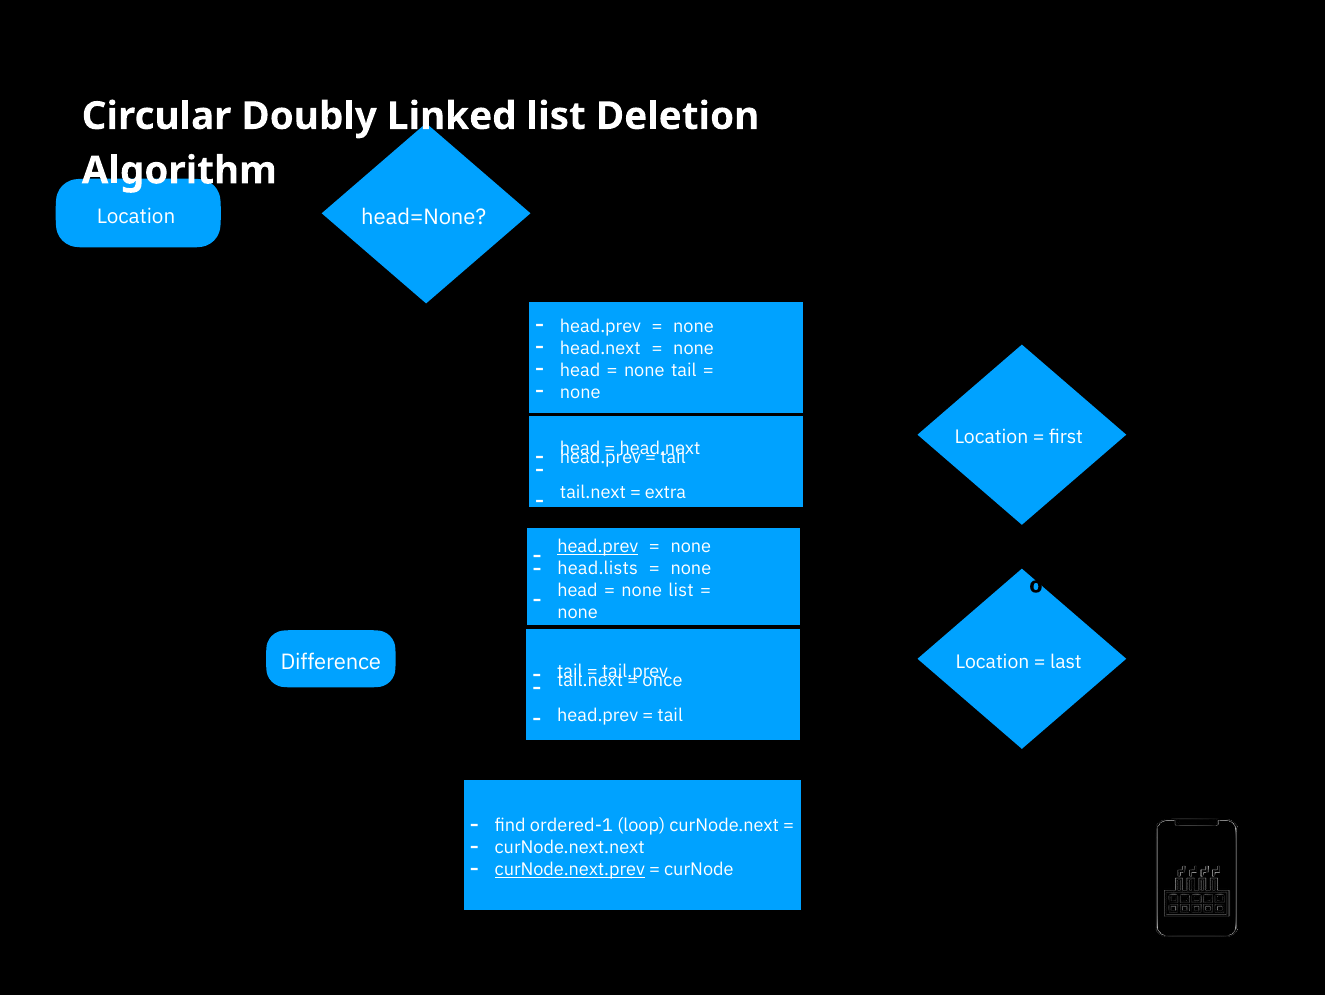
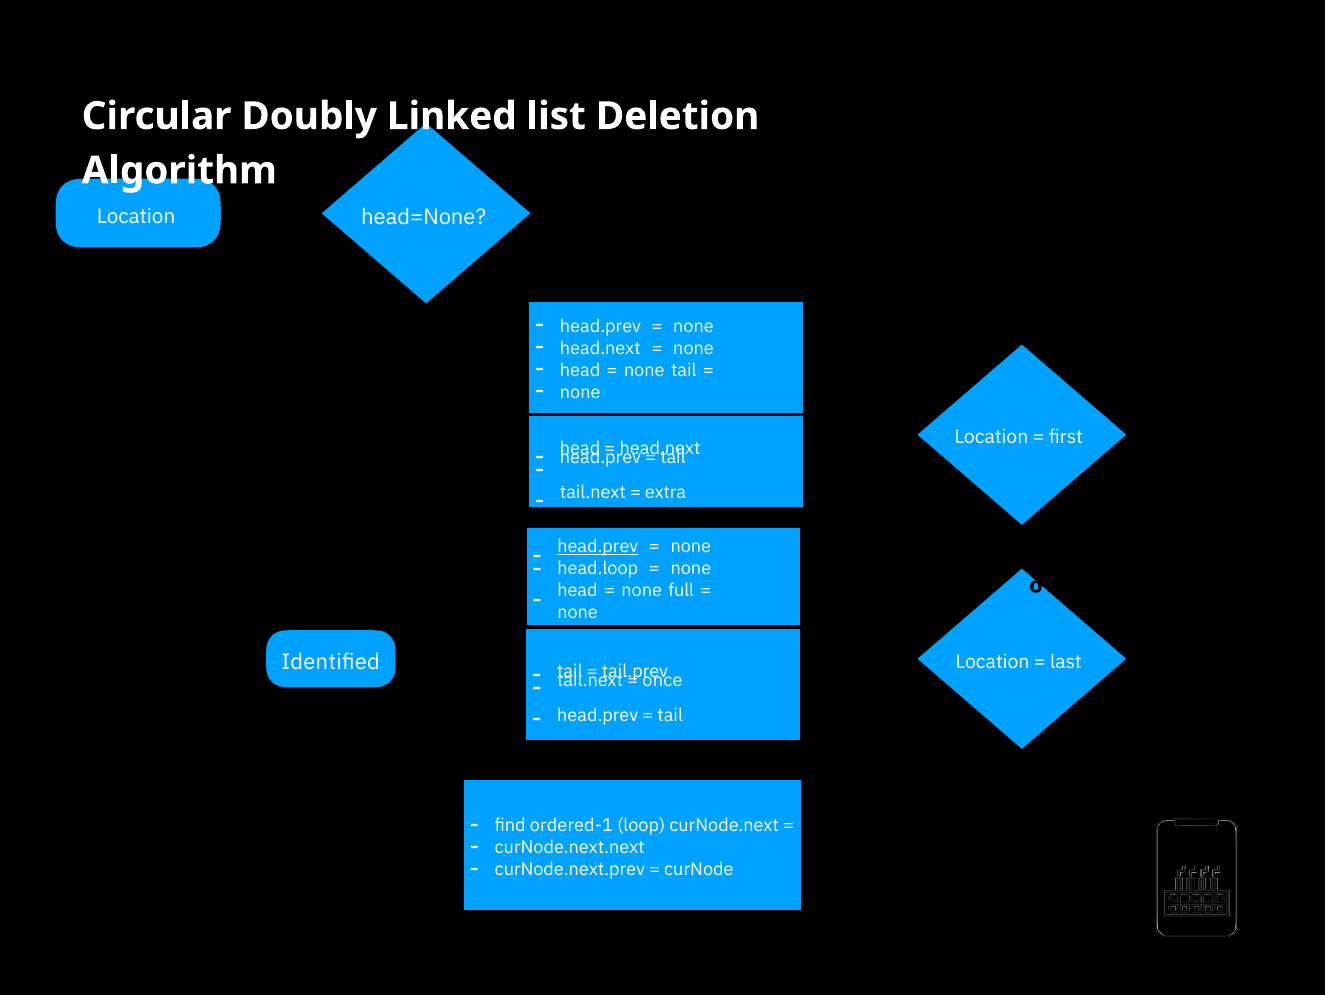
head.lists: head.lists -> head.loop
none list: list -> full
Difference: Difference -> Identiﬁed
curNode.next.prev underline: present -> none
